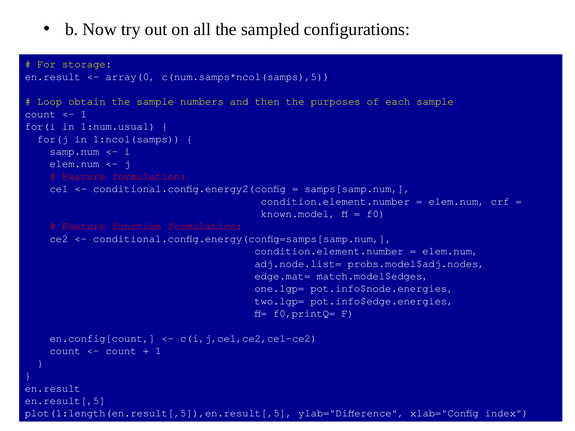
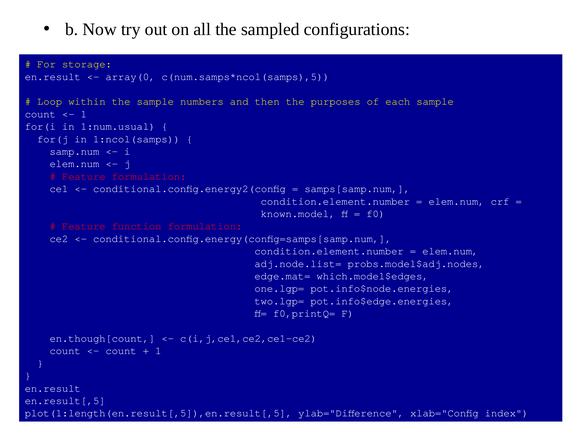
obtain: obtain -> within
match.model$edges: match.model$edges -> which.model$edges
en.config[count: en.config[count -> en.though[count
